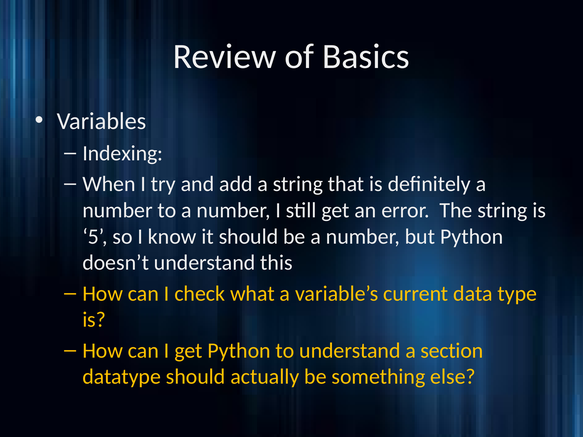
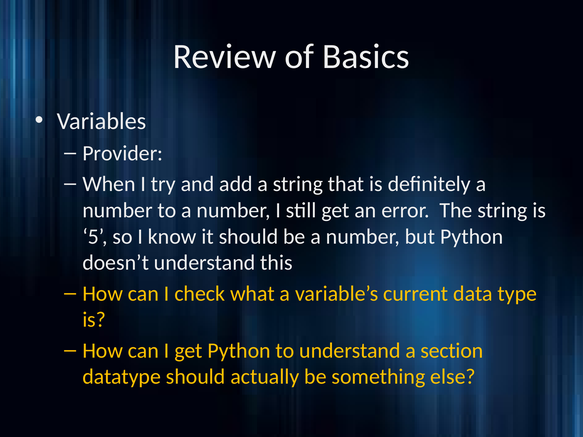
Indexing: Indexing -> Provider
